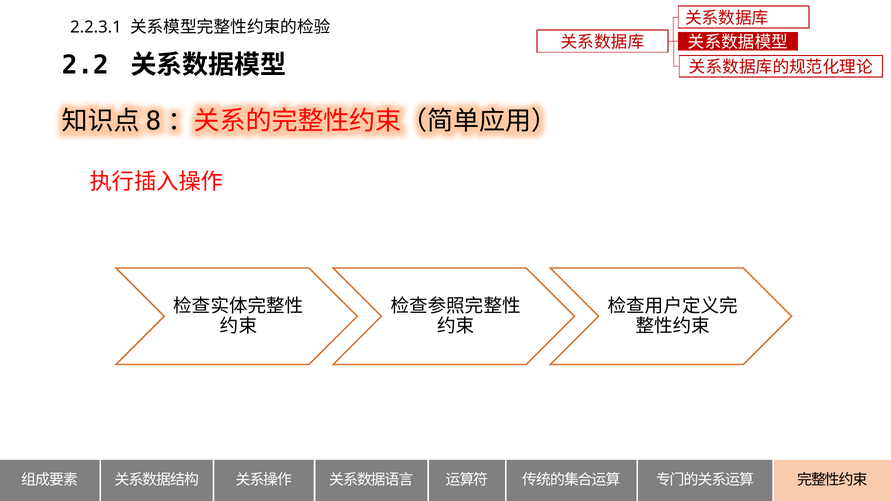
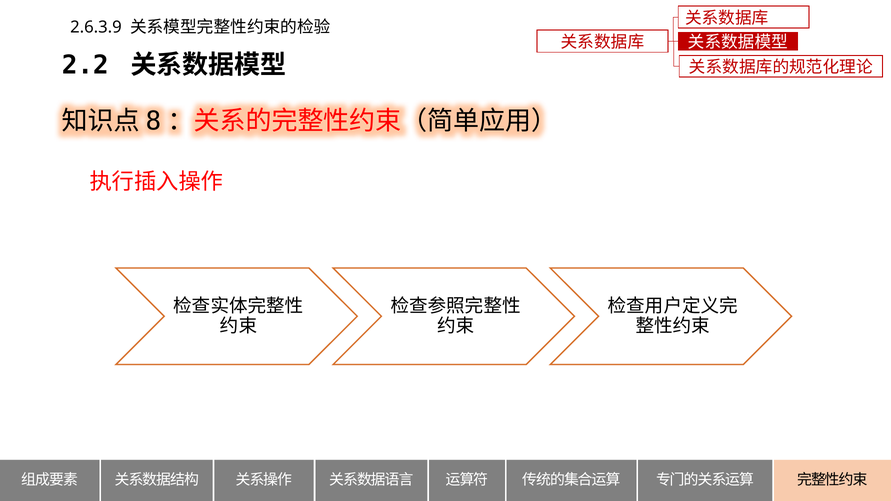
2.2.3.1: 2.2.3.1 -> 2.6.3.9
